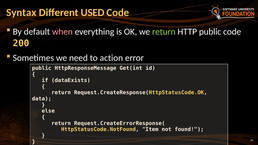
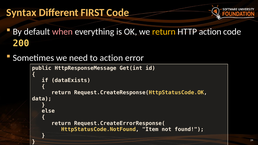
USED: USED -> FIRST
return at (164, 32) colour: light green -> yellow
HTTP public: public -> action
